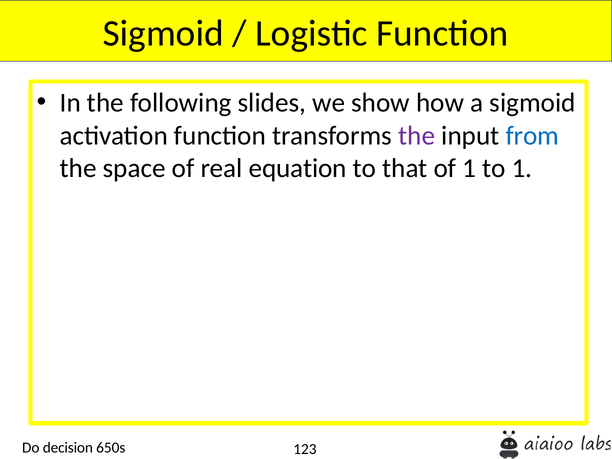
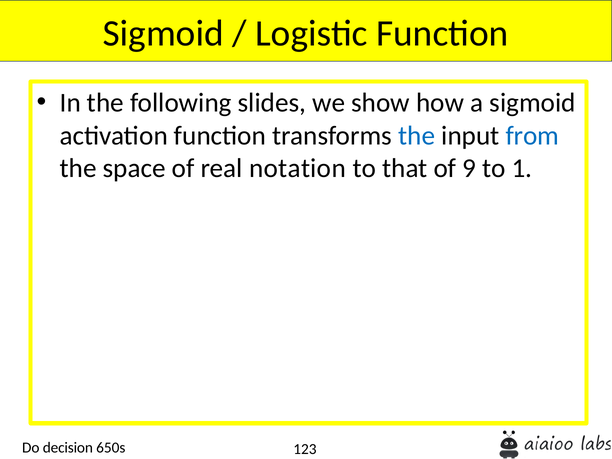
the at (417, 136) colour: purple -> blue
equation: equation -> notation
of 1: 1 -> 9
